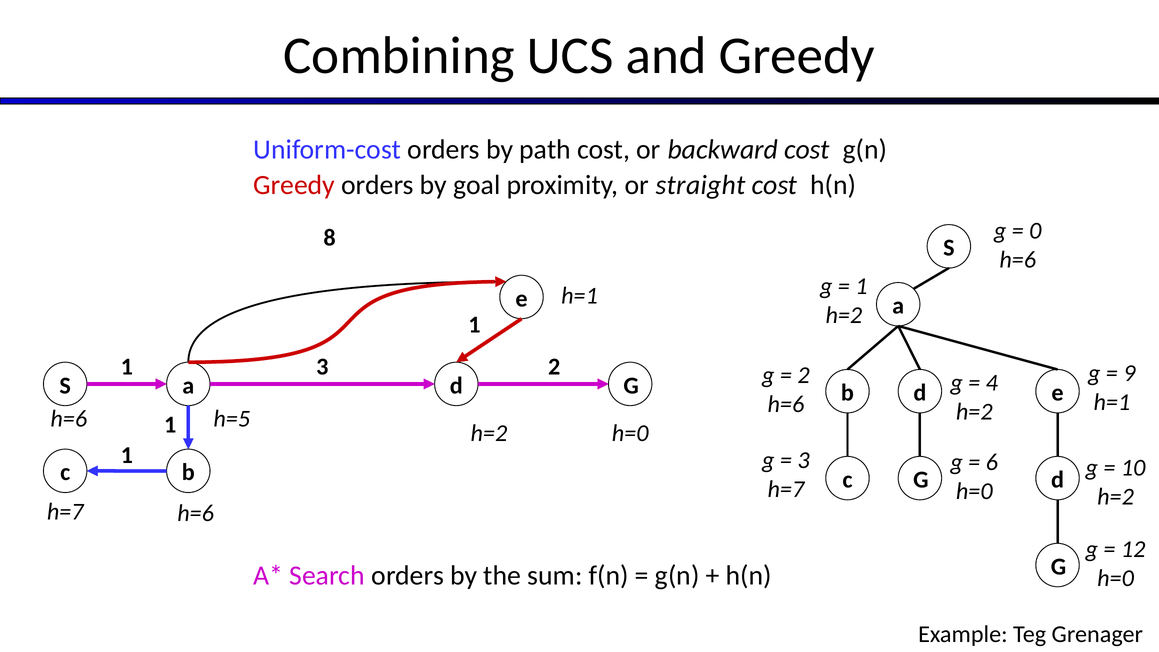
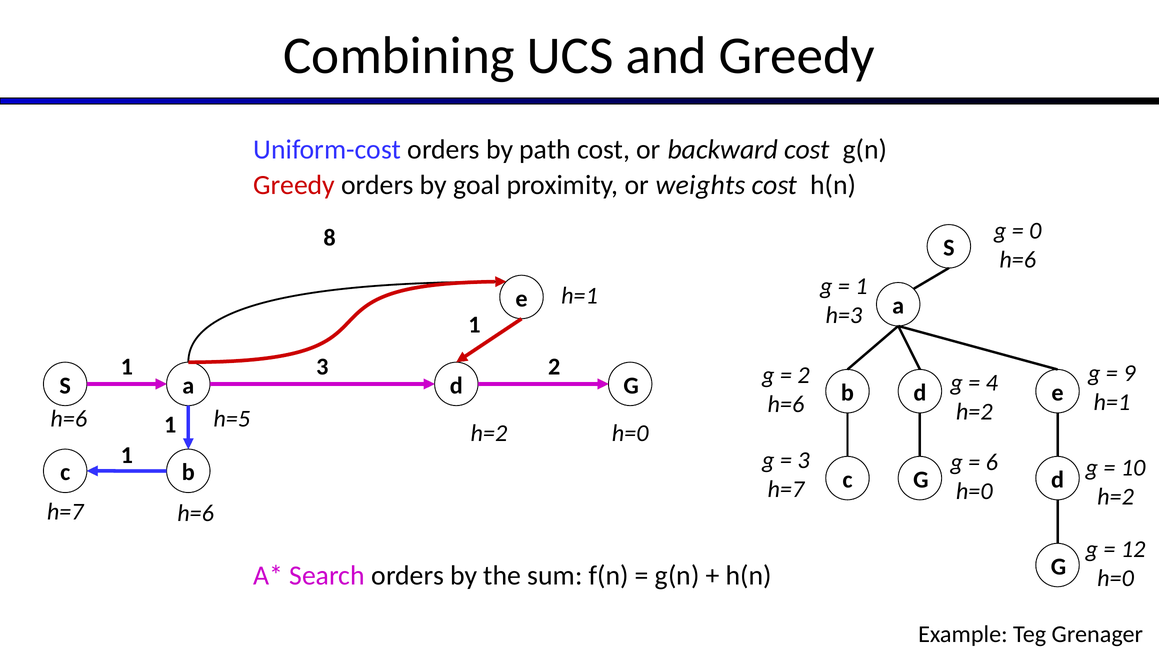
straight: straight -> weights
h=2 at (844, 315): h=2 -> h=3
